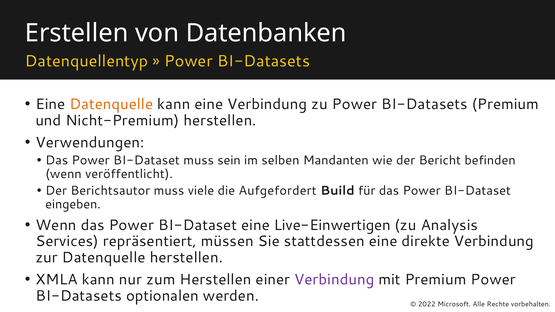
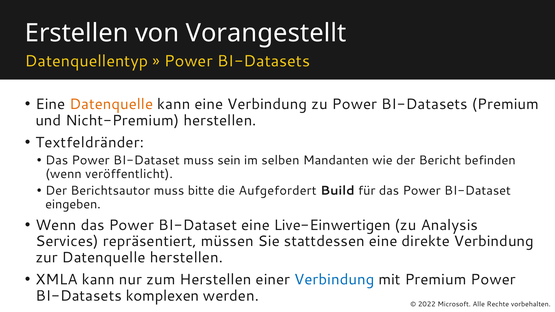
Datenbanken: Datenbanken -> Vorangestellt
Verwendungen: Verwendungen -> Textfeldränder
viele: viele -> bitte
Verbindung at (334, 280) colour: purple -> blue
optionalen: optionalen -> komplexen
